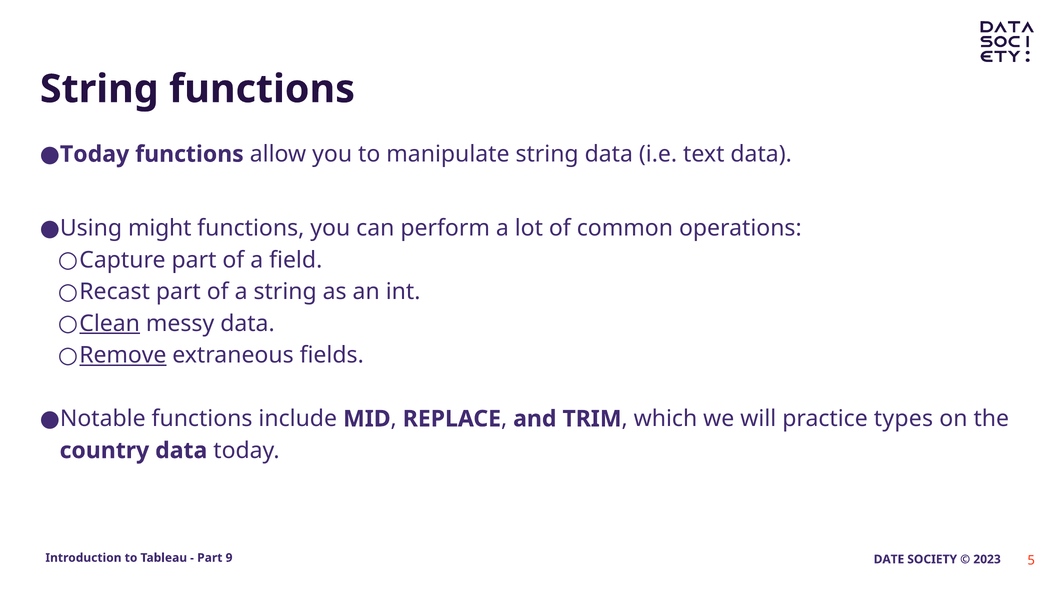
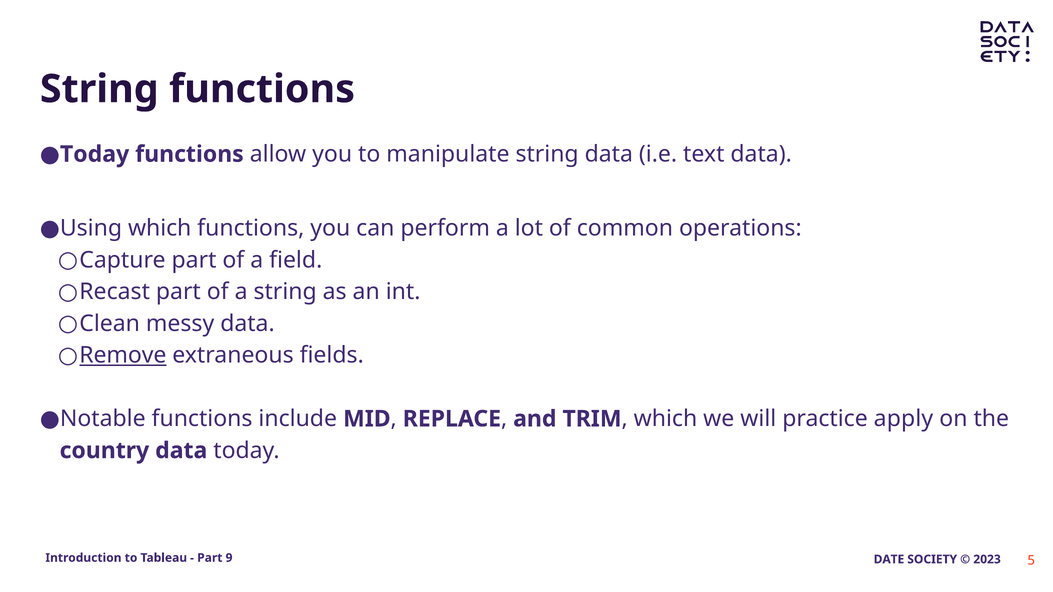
Using might: might -> which
Clean underline: present -> none
types: types -> apply
